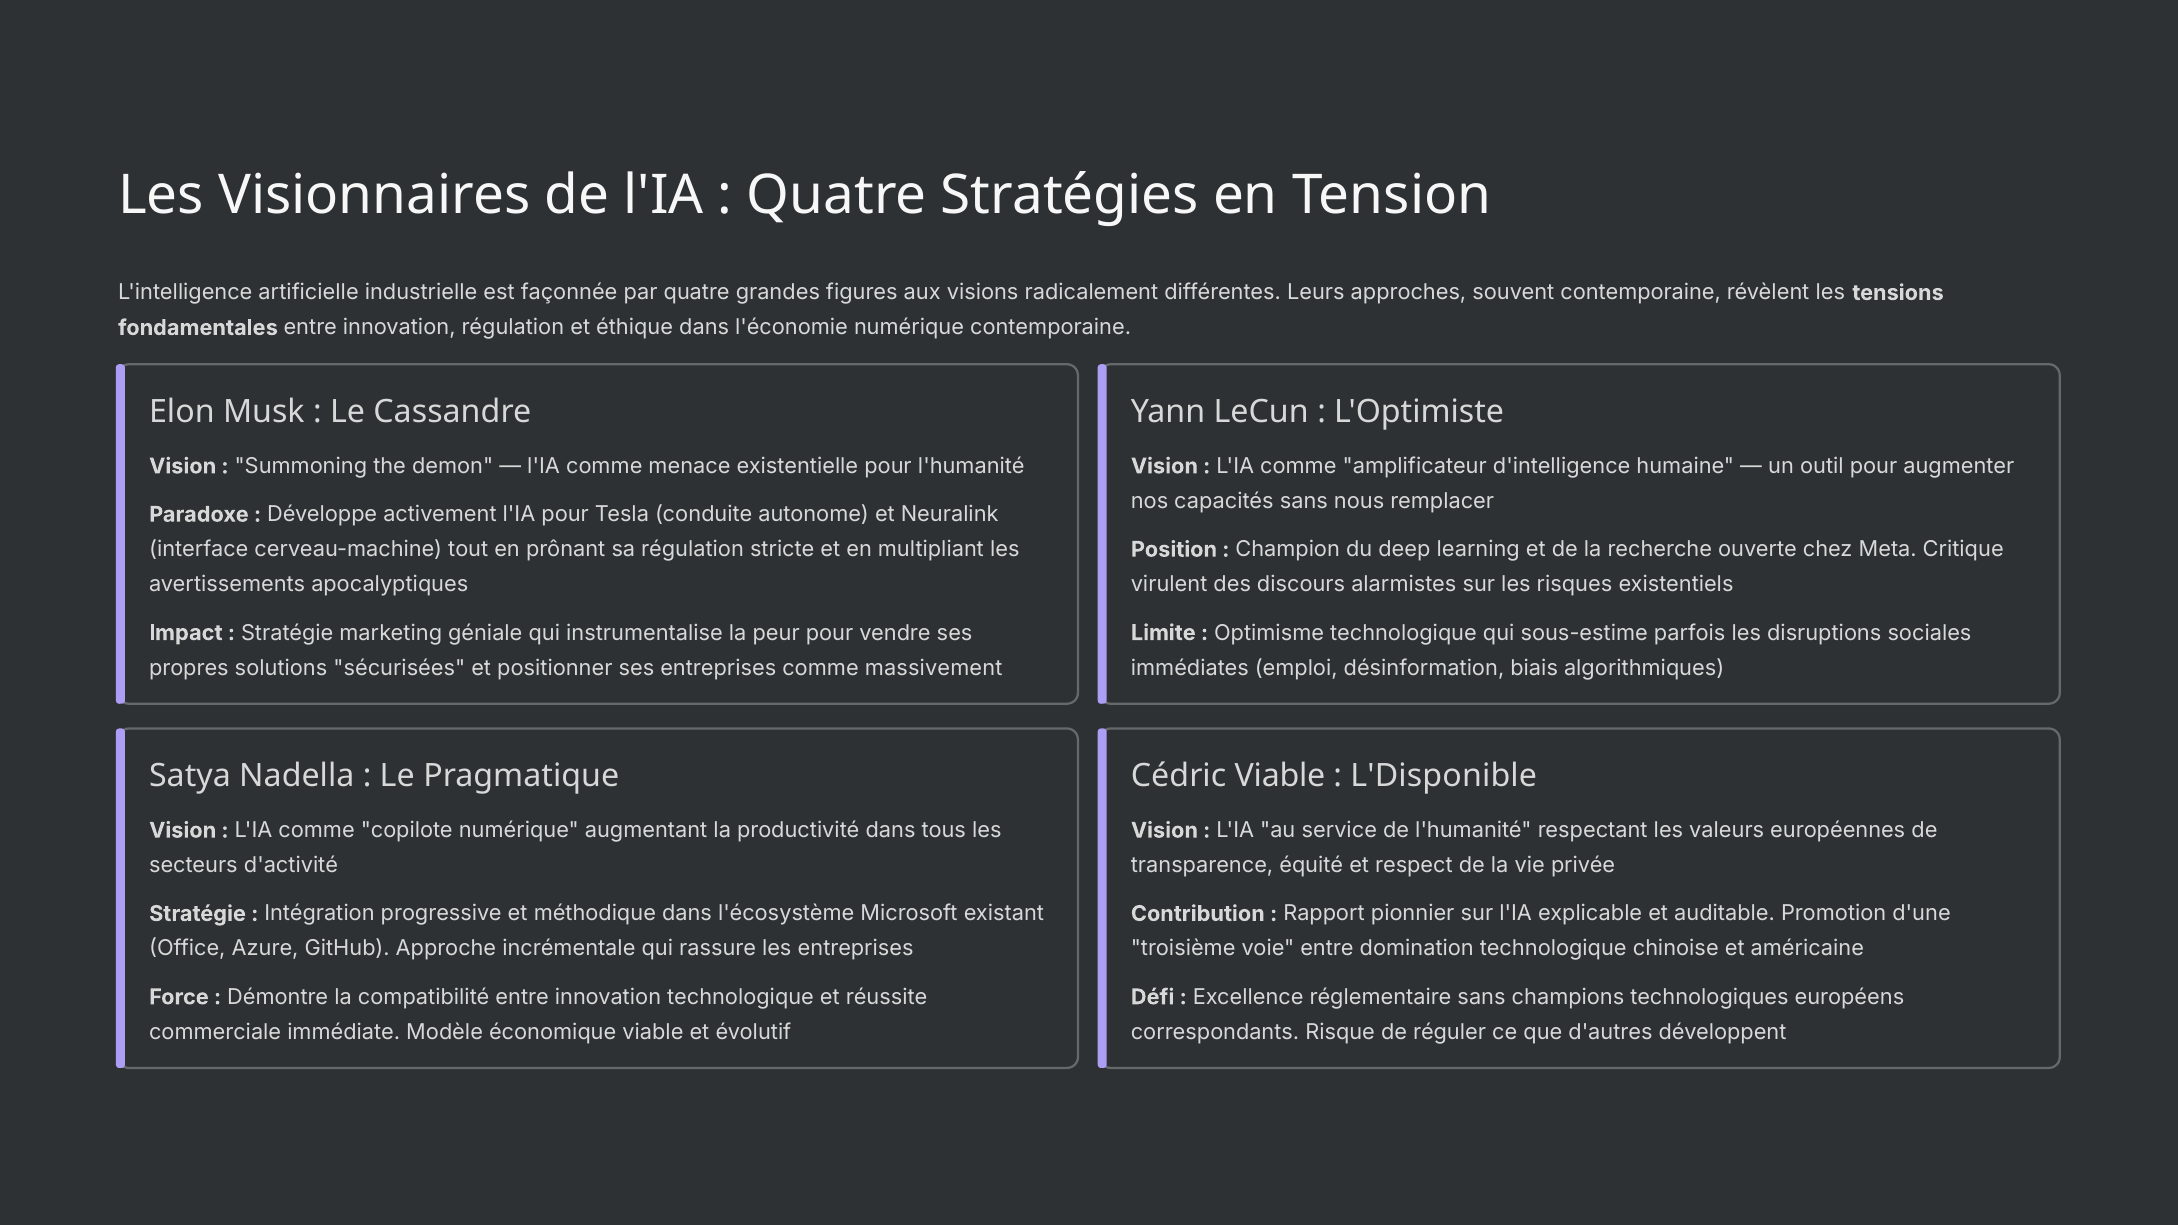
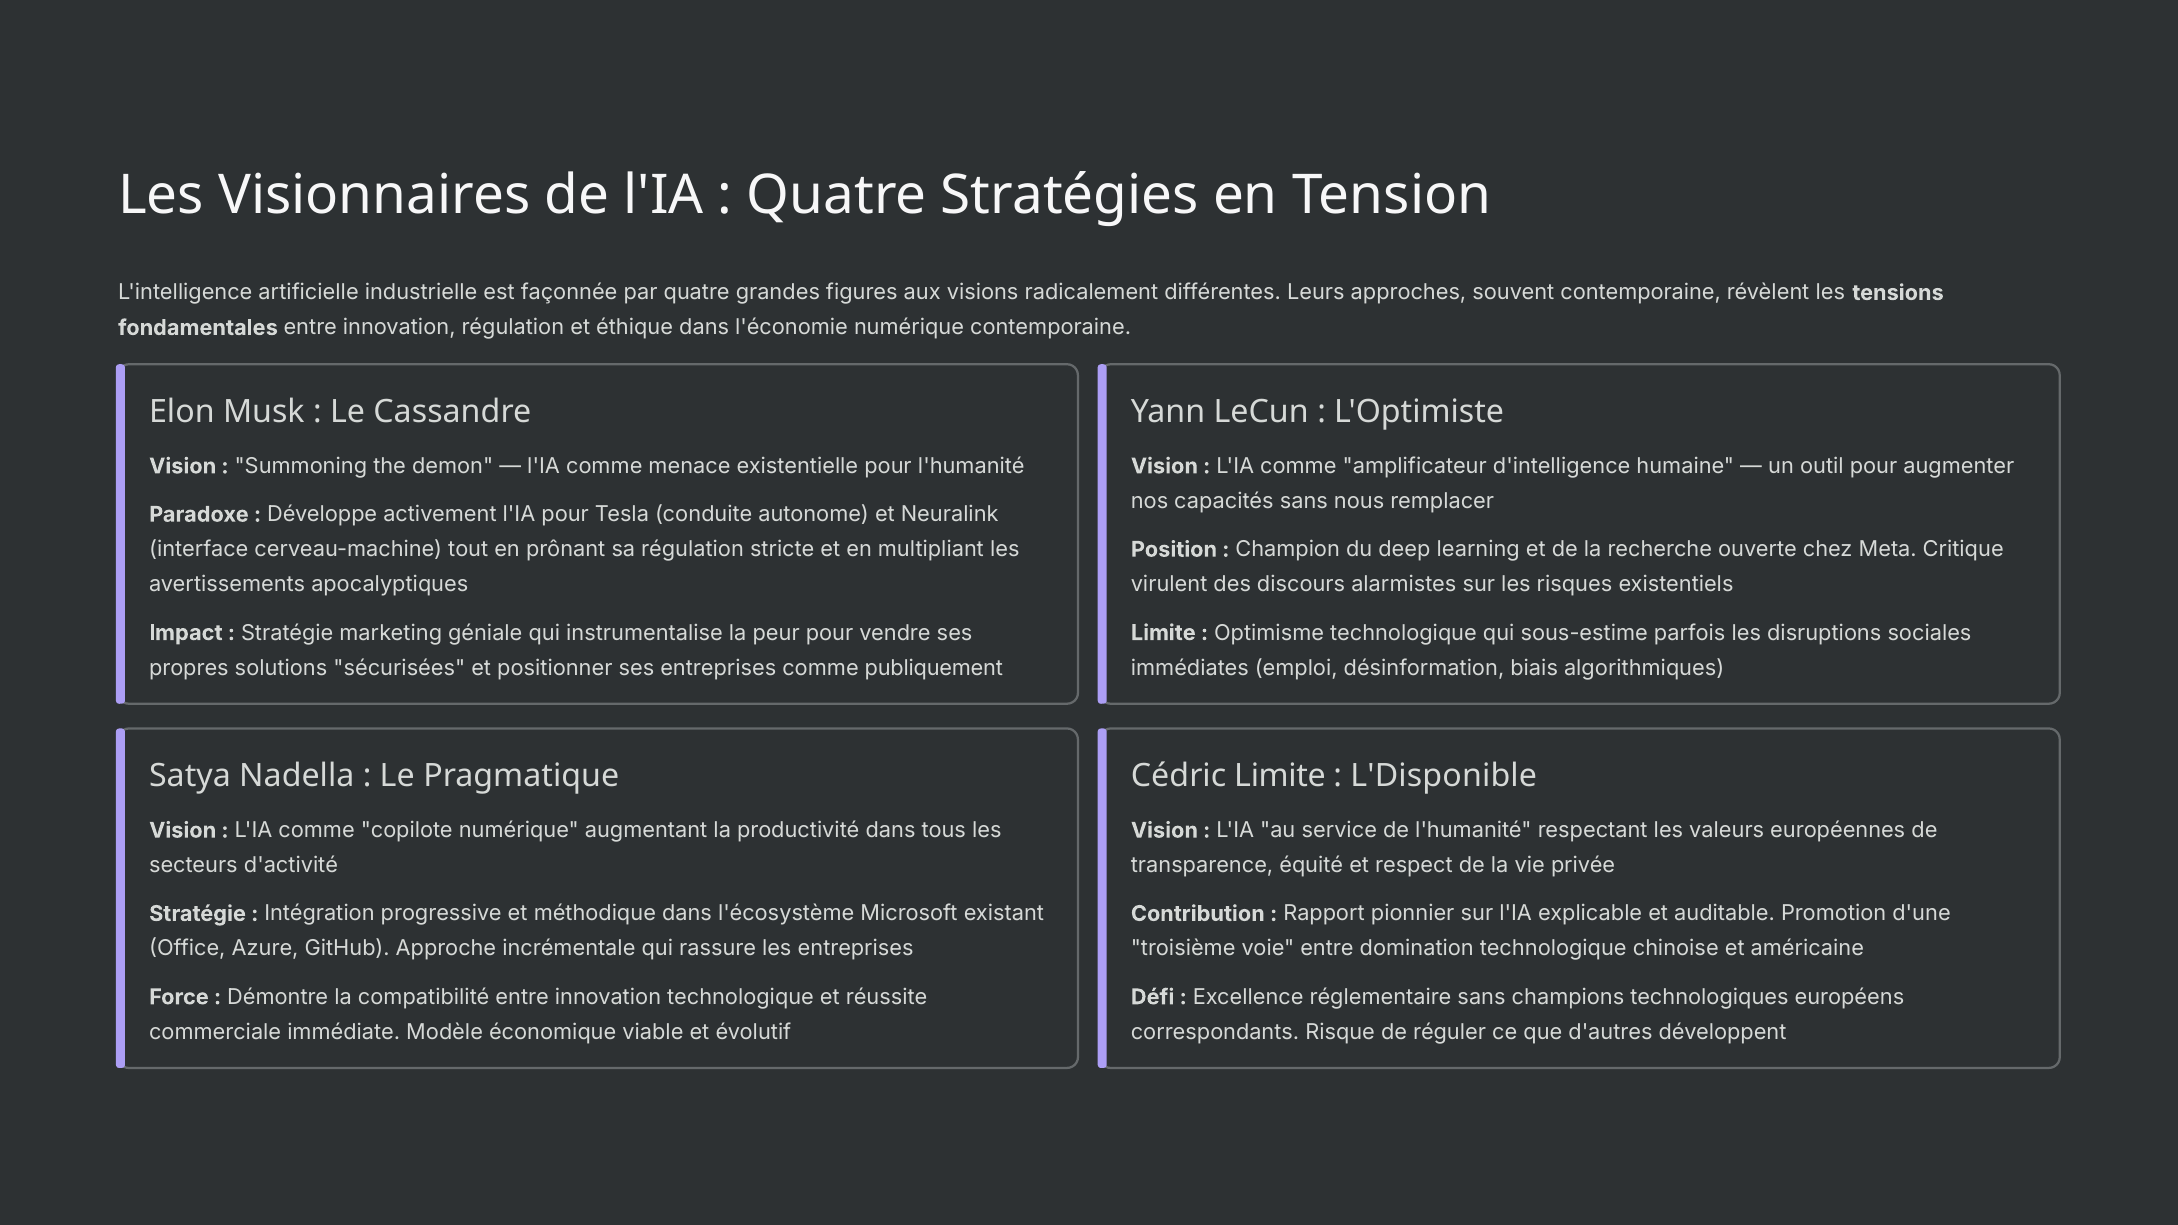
massivement: massivement -> publiquement
Cédric Viable: Viable -> Limite
